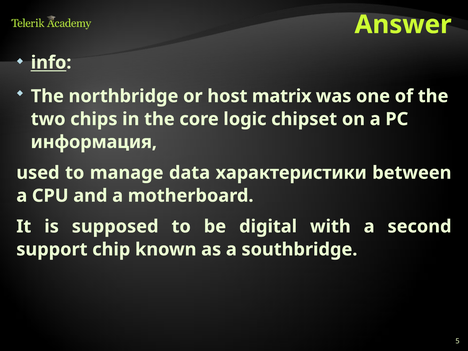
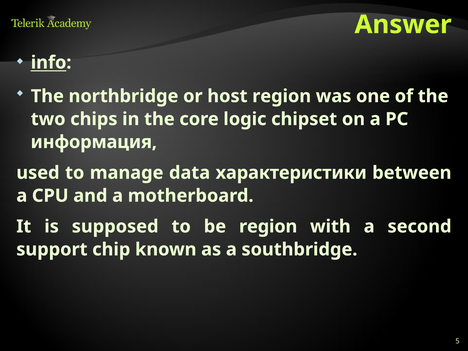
host matrix: matrix -> region
be digital: digital -> region
